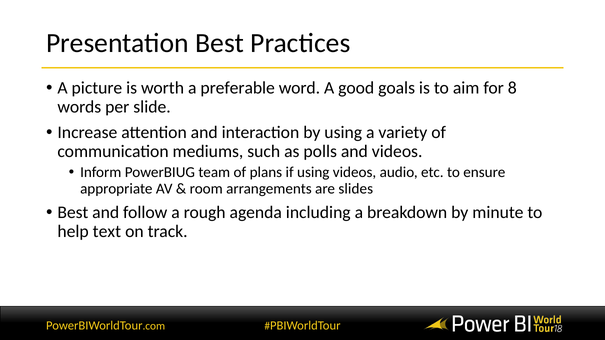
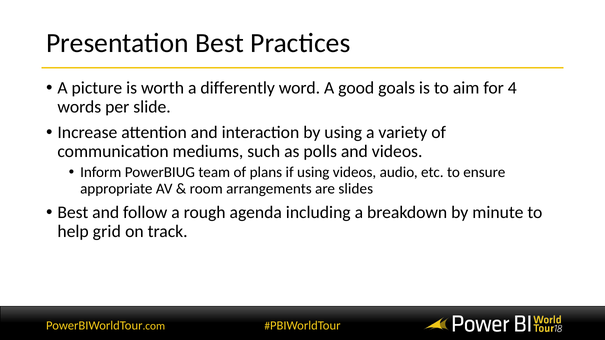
preferable: preferable -> differently
8: 8 -> 4
text: text -> grid
